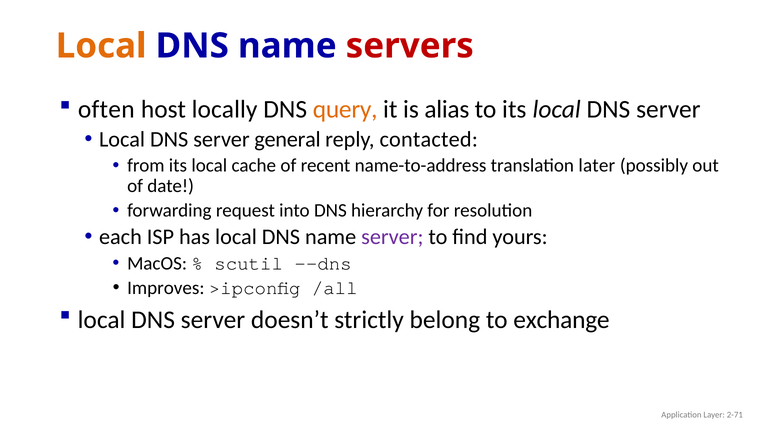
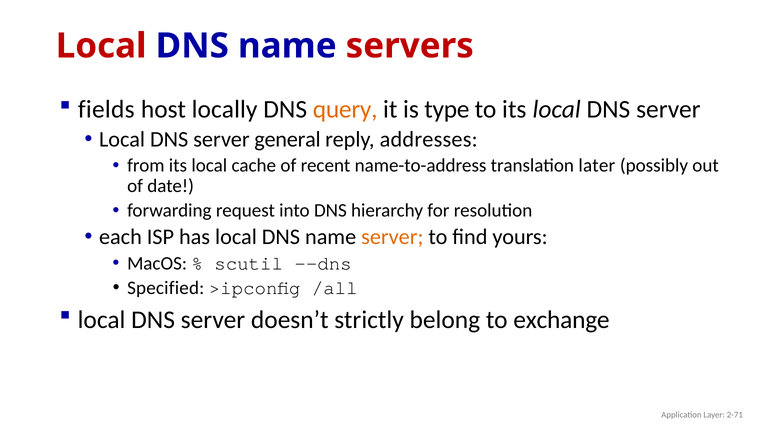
Local at (101, 46) colour: orange -> red
often: often -> fields
alias: alias -> type
contacted: contacted -> addresses
server at (392, 237) colour: purple -> orange
Improves: Improves -> Specified
